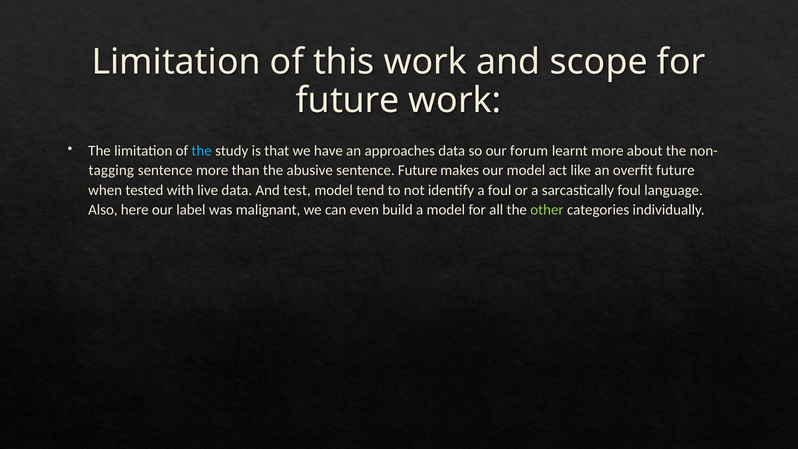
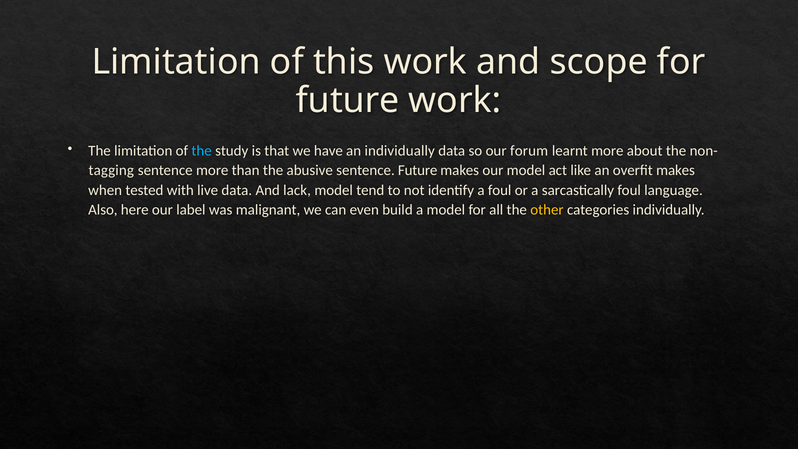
an approaches: approaches -> individually
overfit future: future -> makes
test: test -> lack
other colour: light green -> yellow
